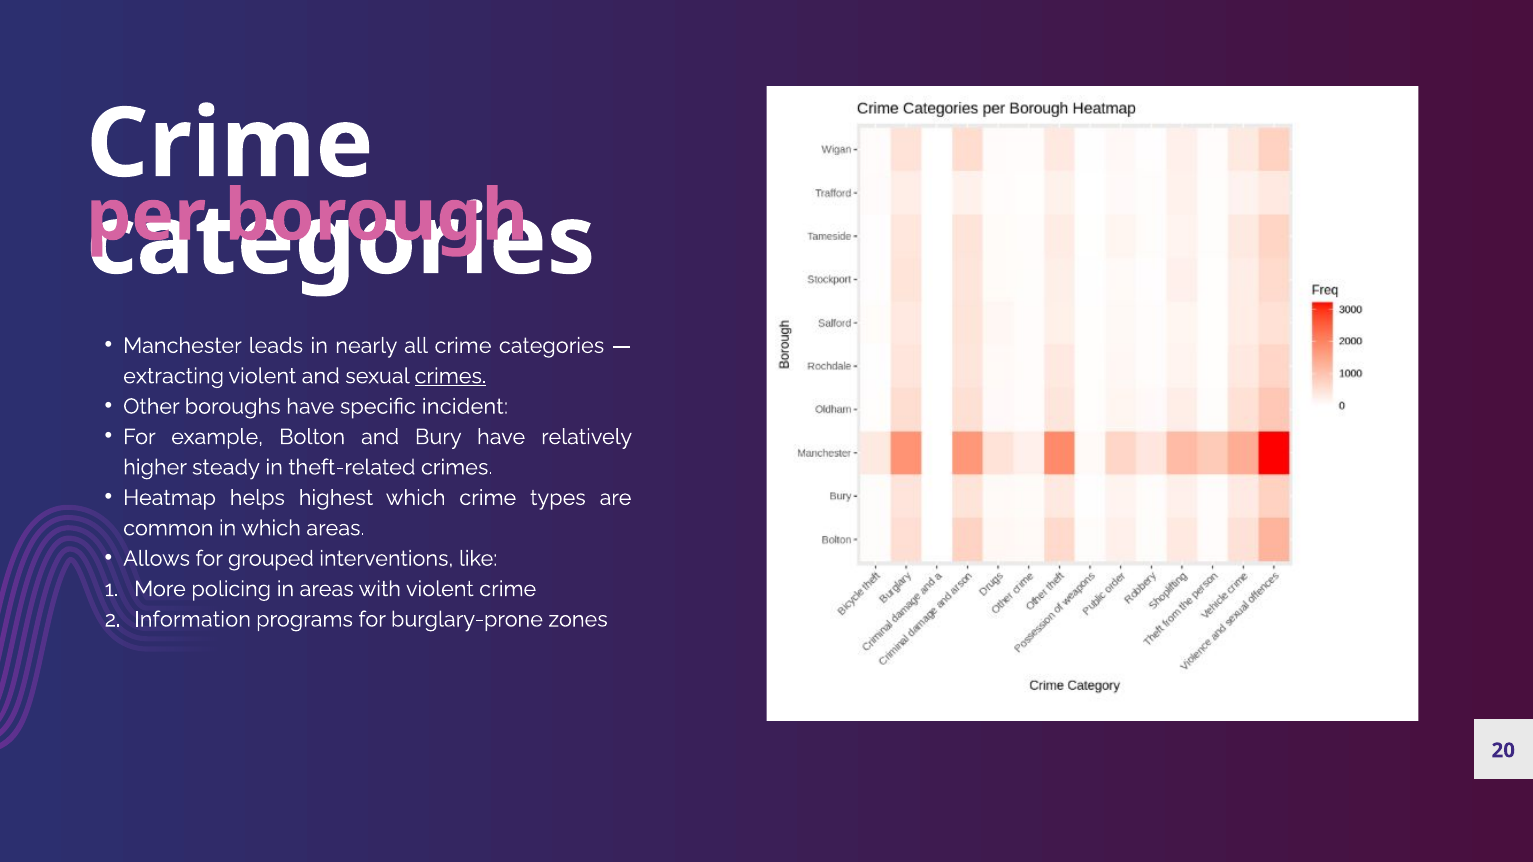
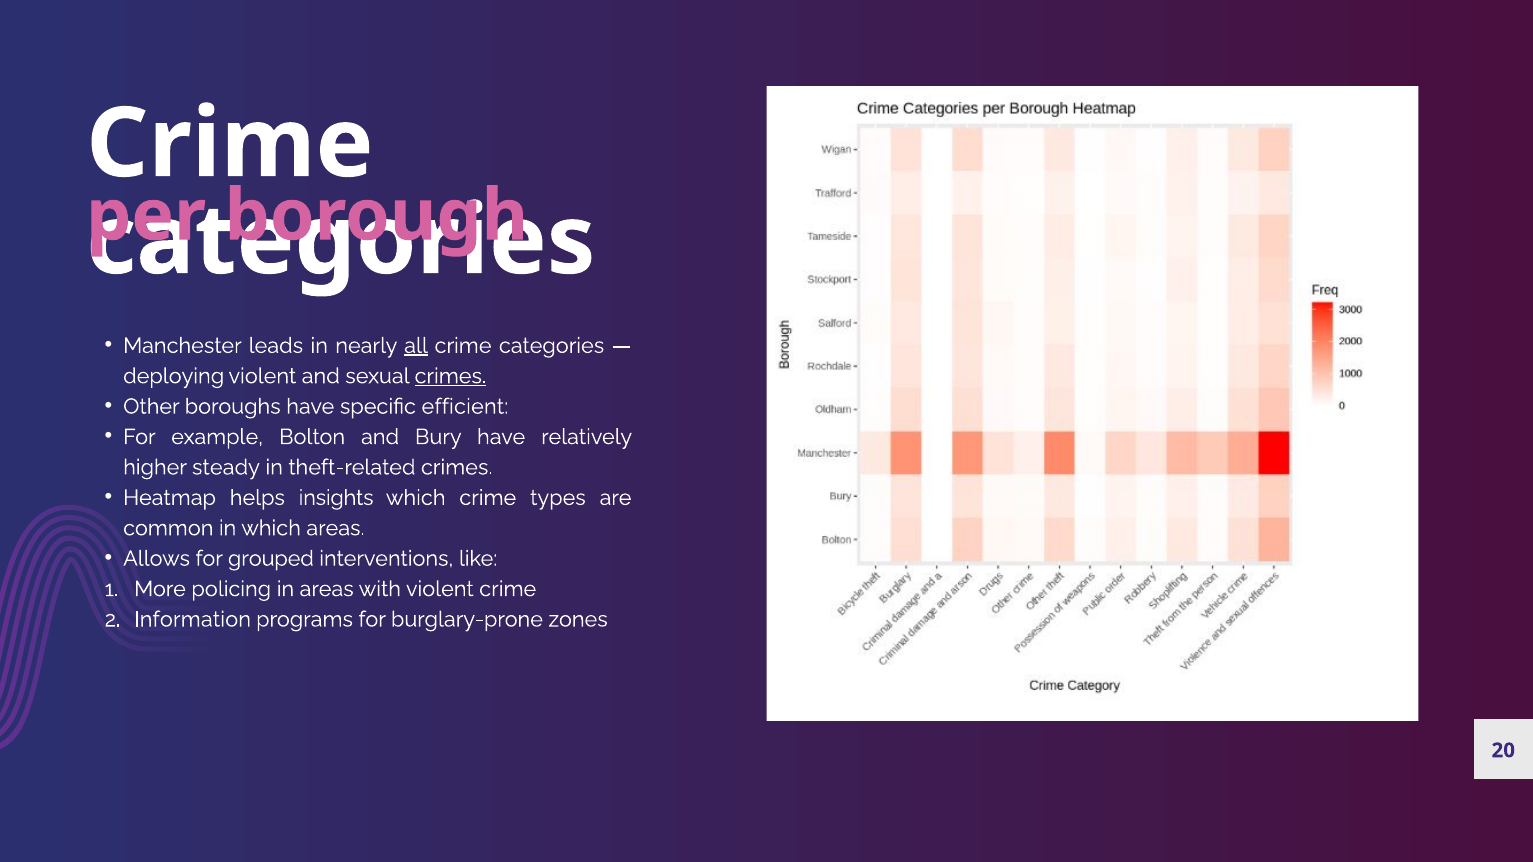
all underline: none -> present
extracting: extracting -> deploying
incident: incident -> efficient
highest: highest -> insights
